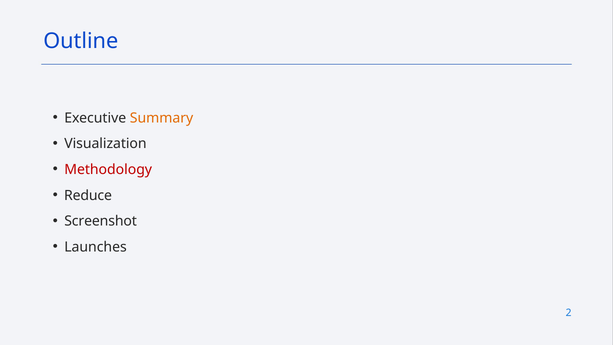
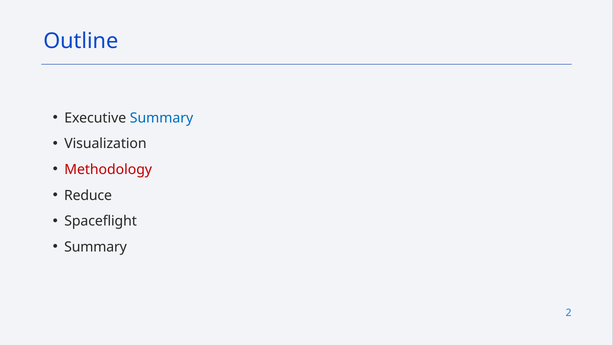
Summary at (162, 118) colour: orange -> blue
Screenshot: Screenshot -> Spaceflight
Launches at (96, 247): Launches -> Summary
